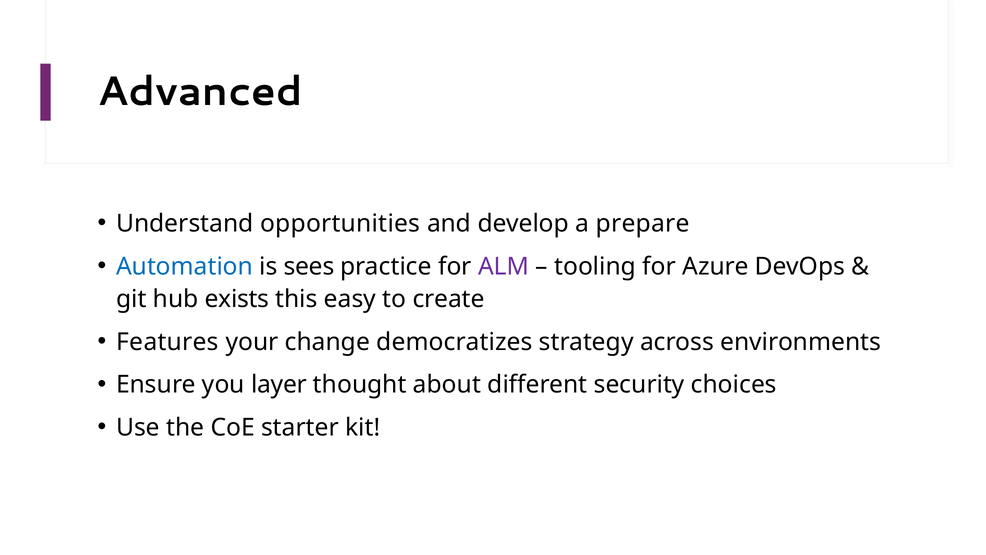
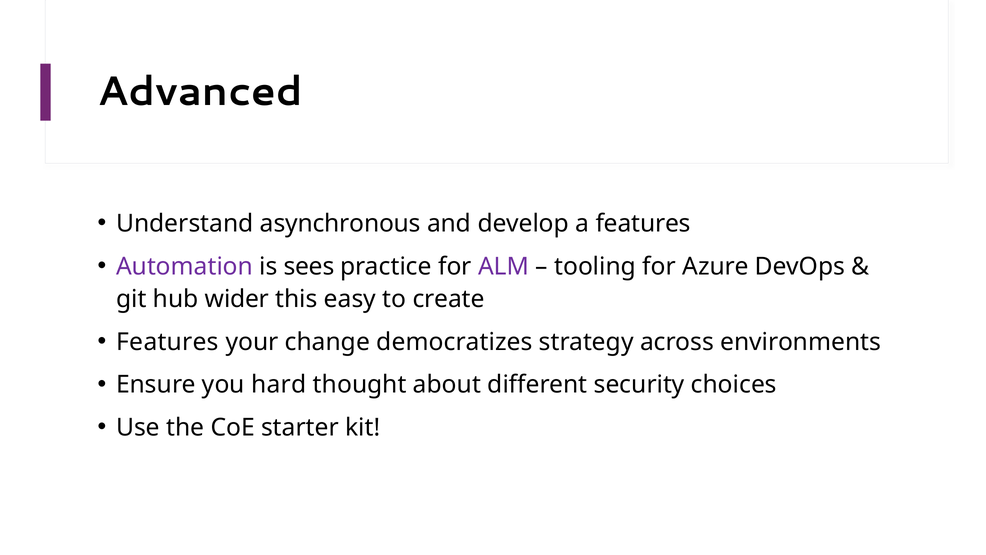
opportunities: opportunities -> asynchronous
a prepare: prepare -> features
Automation colour: blue -> purple
exists: exists -> wider
layer: layer -> hard
